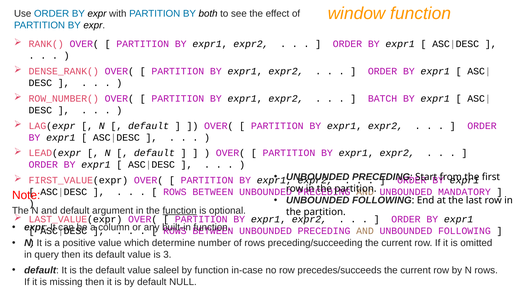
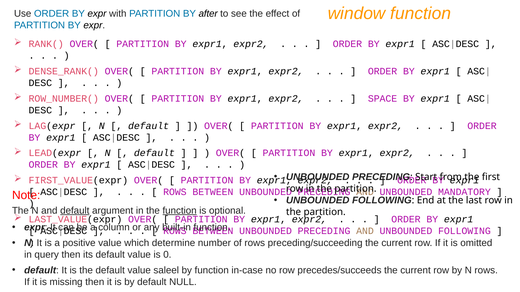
both: both -> after
BATCH: BATCH -> SPACE
default at (75, 211) underline: none -> present
3: 3 -> 0
